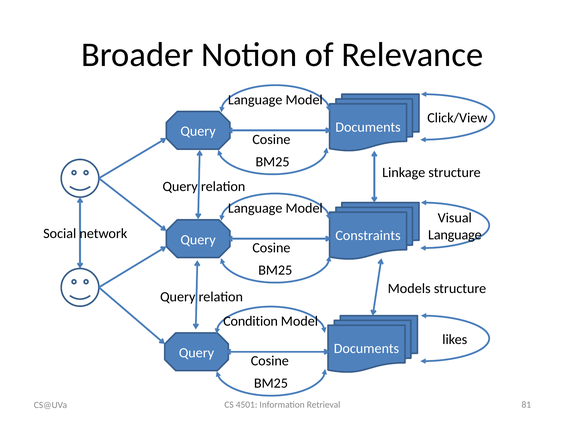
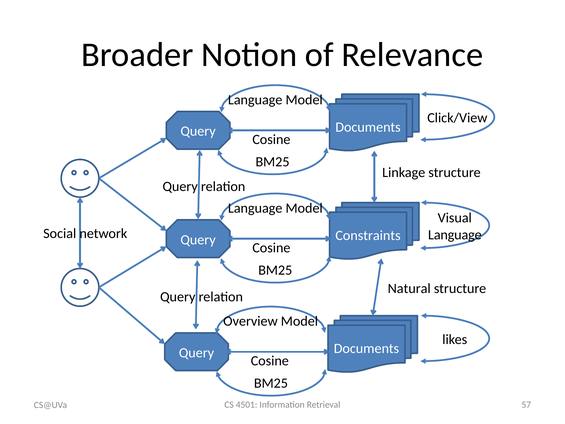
Models: Models -> Natural
Condition: Condition -> Overview
81: 81 -> 57
